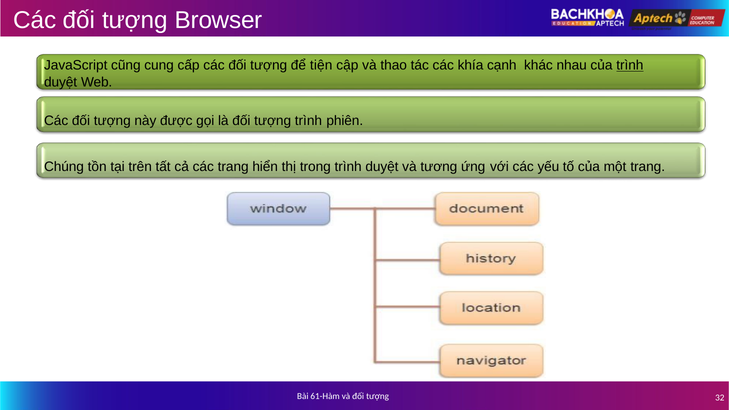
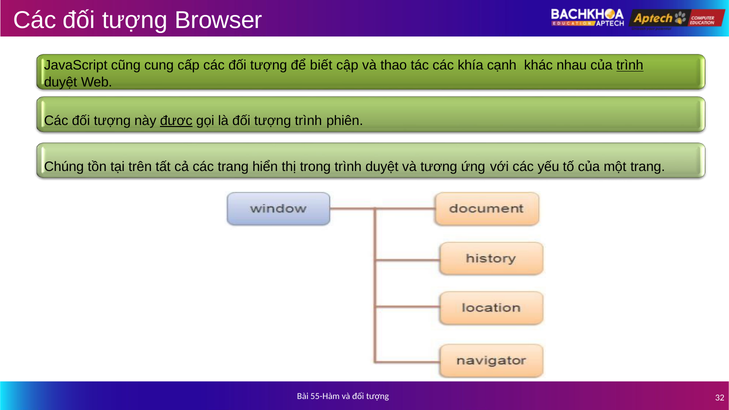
tiện: tiện -> biết
được underline: none -> present
61-Hàm: 61-Hàm -> 55-Hàm
